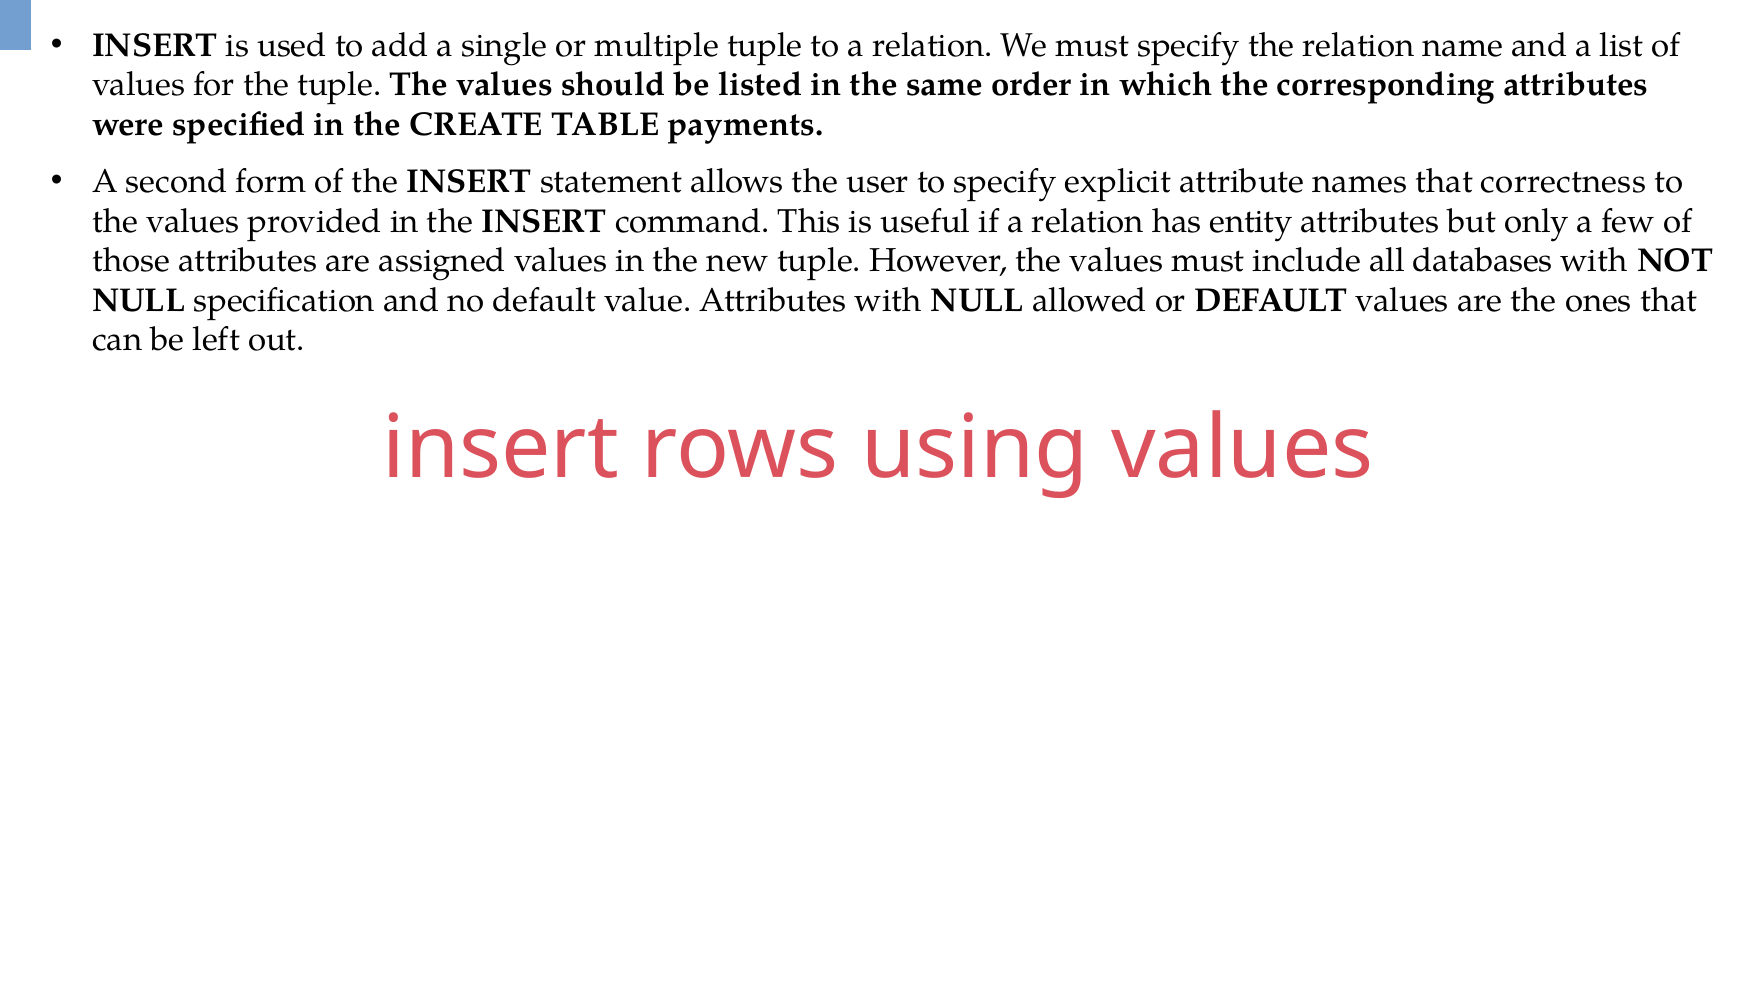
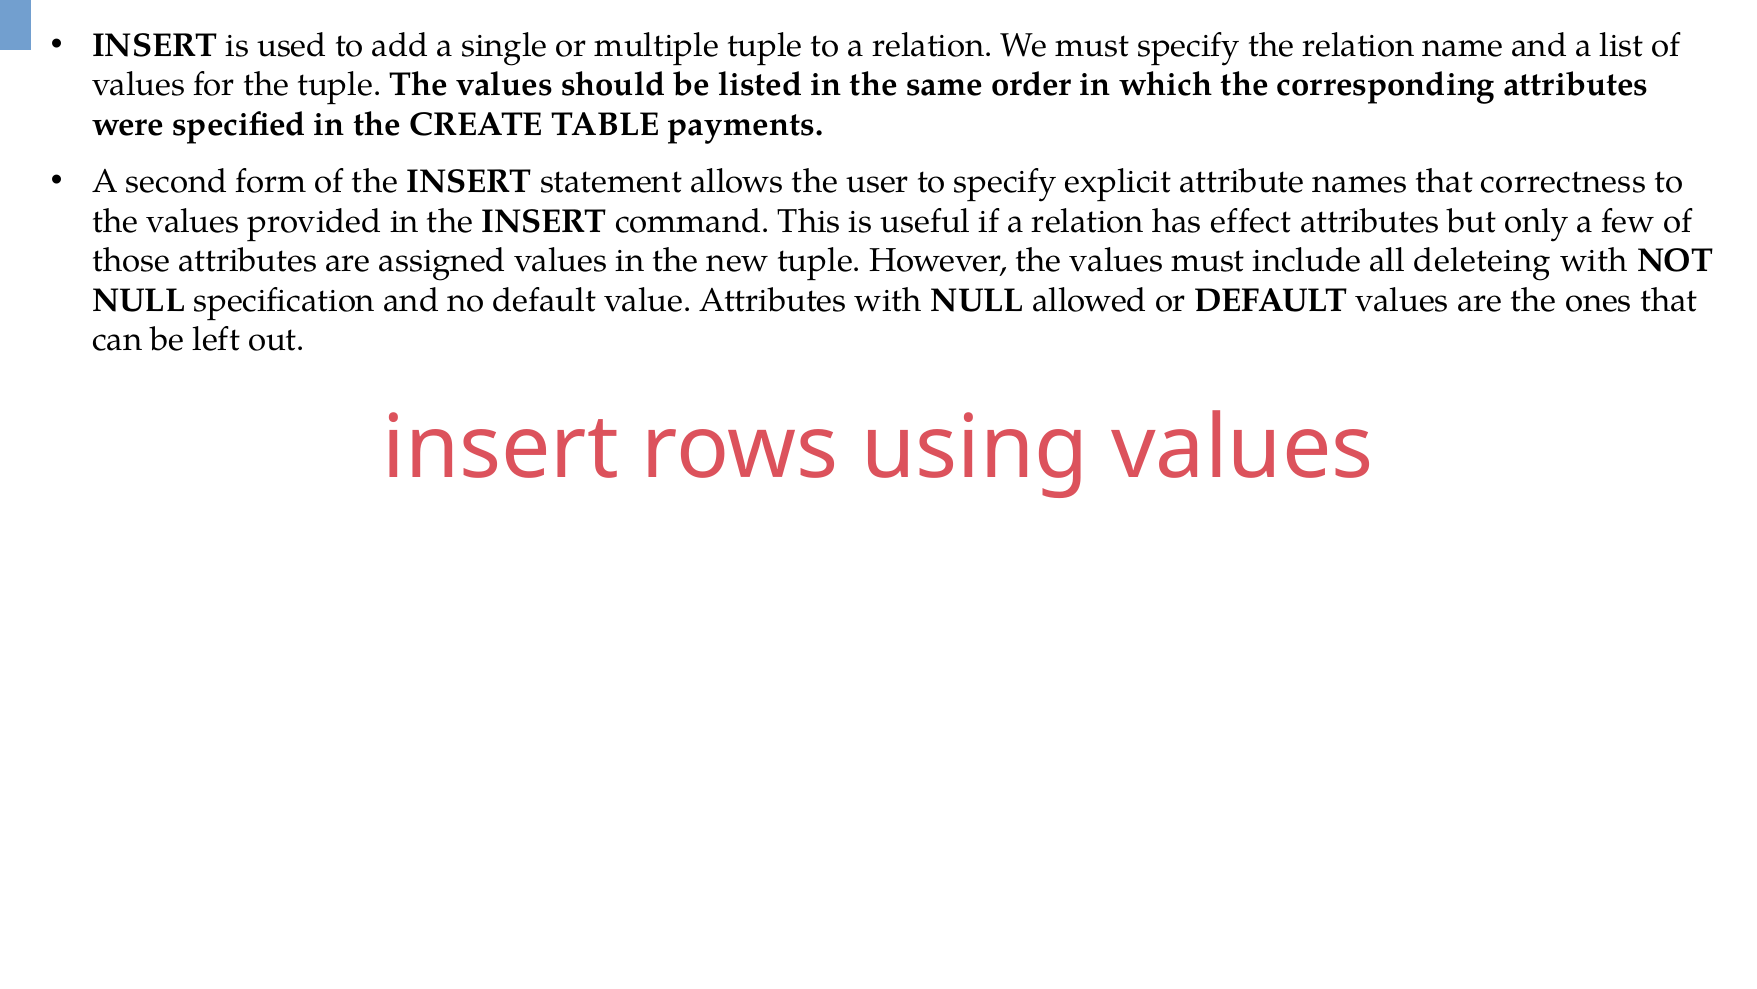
entity: entity -> effect
databases: databases -> deleteing
